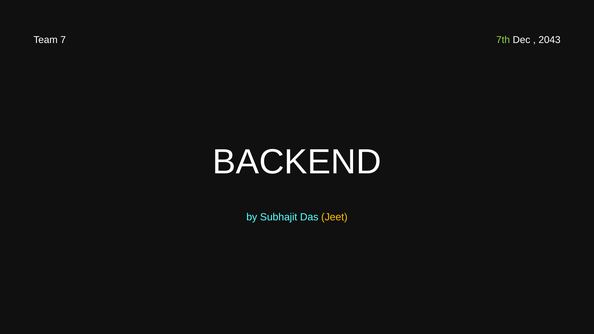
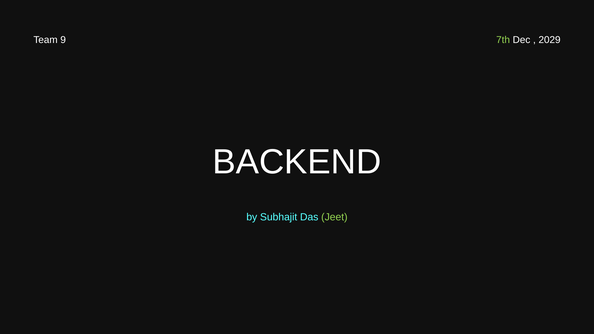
7: 7 -> 9
2043: 2043 -> 2029
Jeet colour: yellow -> light green
